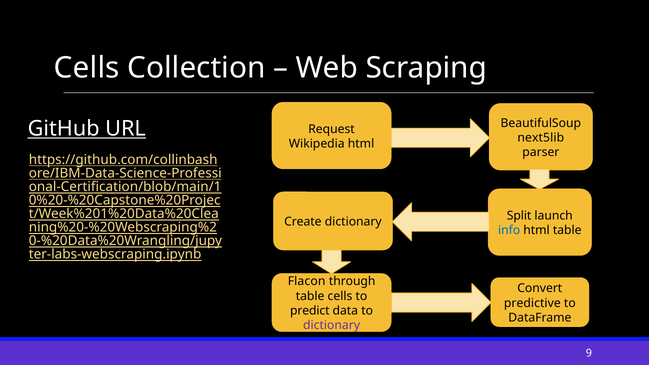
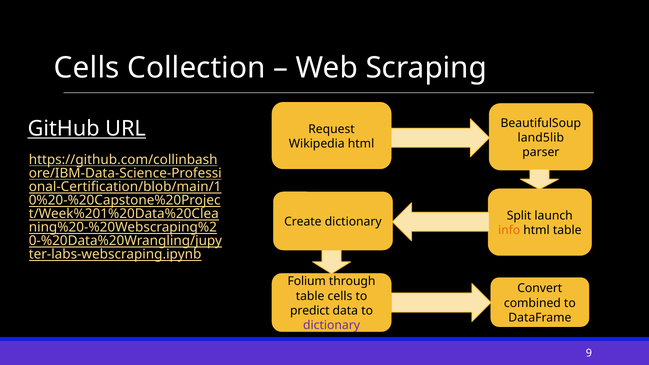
next5lib: next5lib -> land5lib
info colour: blue -> orange
Flacon: Flacon -> Folium
predictive: predictive -> combined
